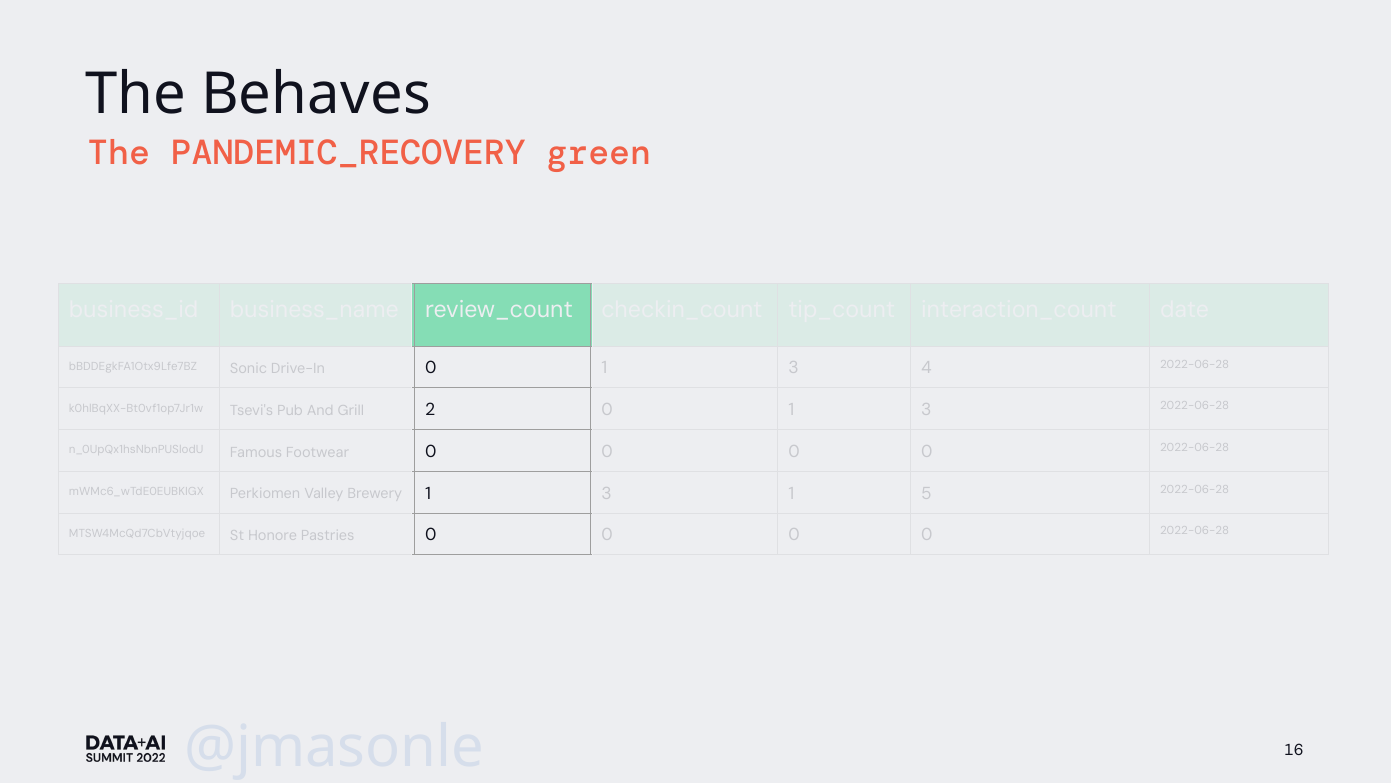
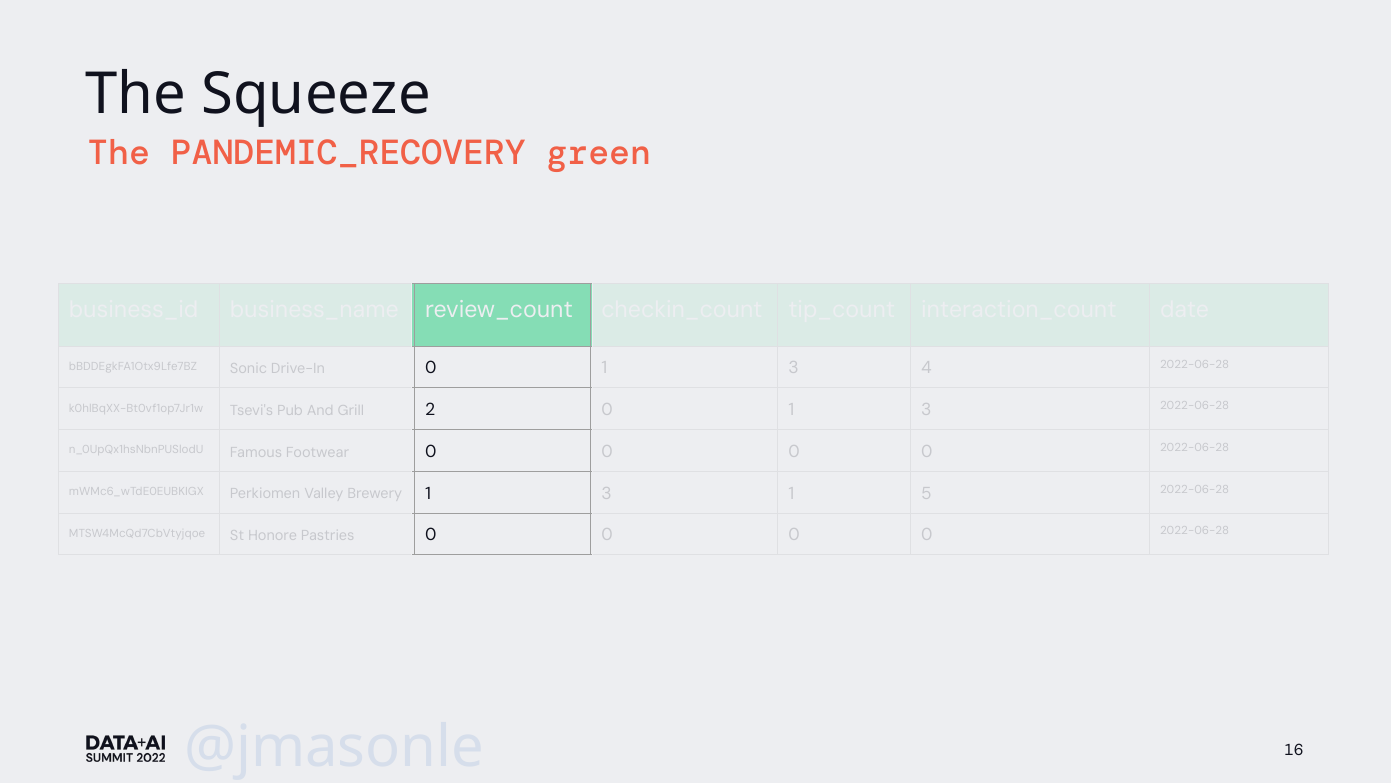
Behaves: Behaves -> Squeeze
